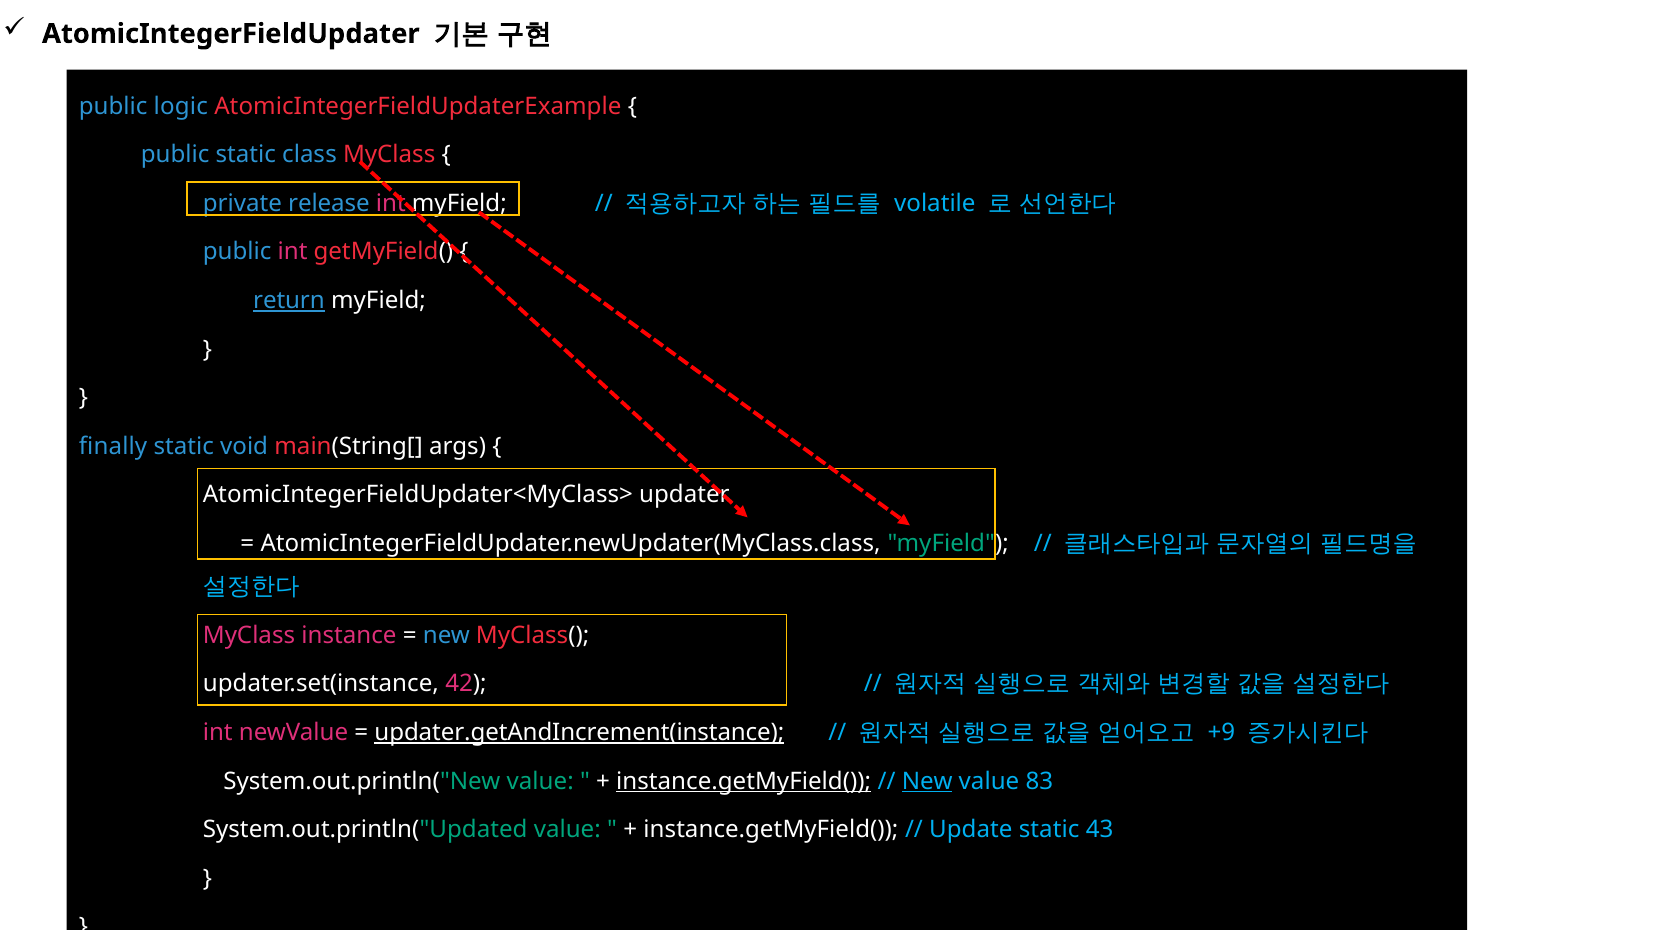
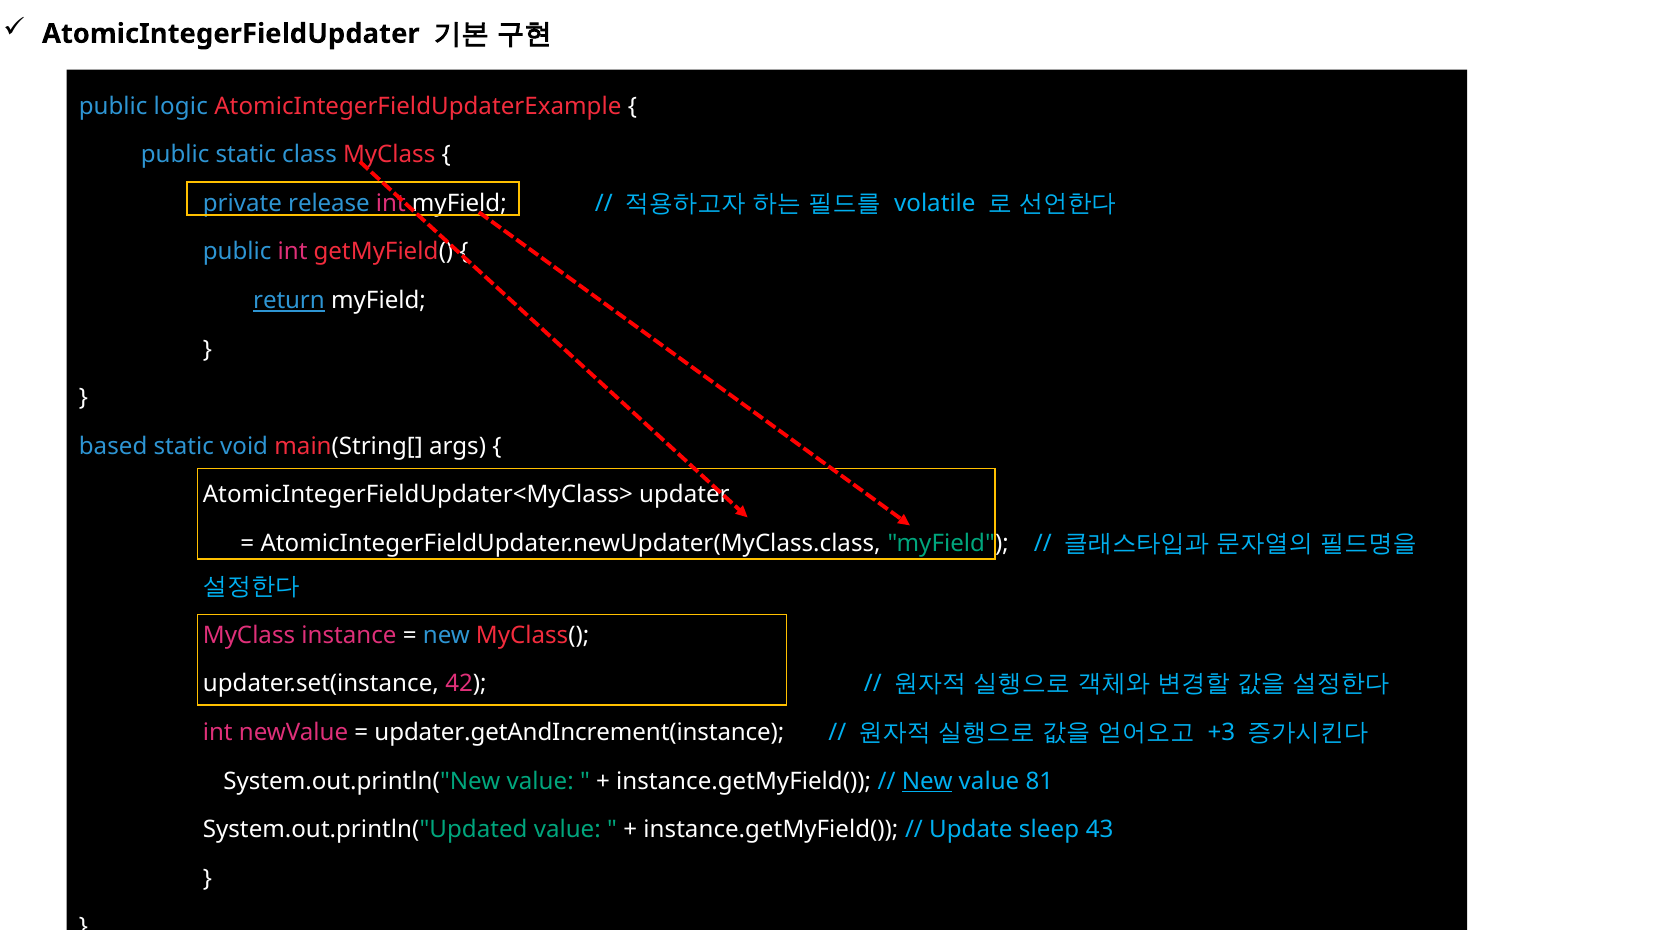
finally: finally -> based
updater.getAndIncrement(instance underline: present -> none
+9: +9 -> +3
instance.getMyField( at (744, 781) underline: present -> none
83: 83 -> 81
Update static: static -> sleep
